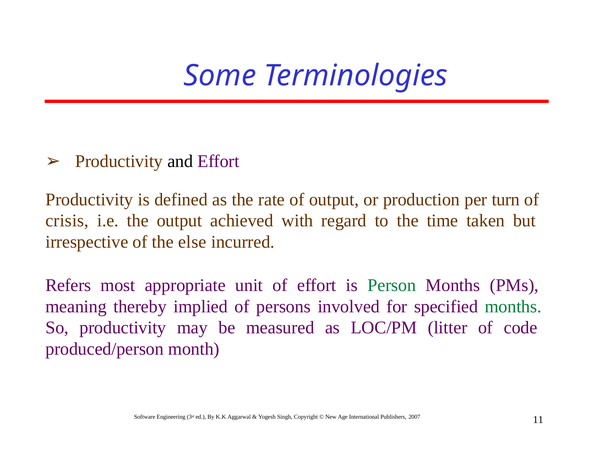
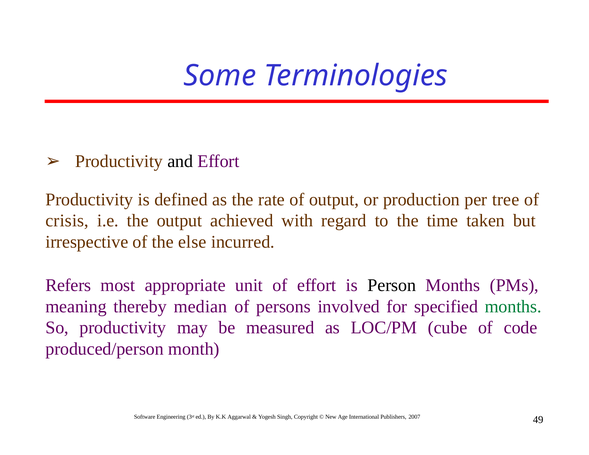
turn: turn -> tree
Person colour: green -> black
implied: implied -> median
litter: litter -> cube
11: 11 -> 49
